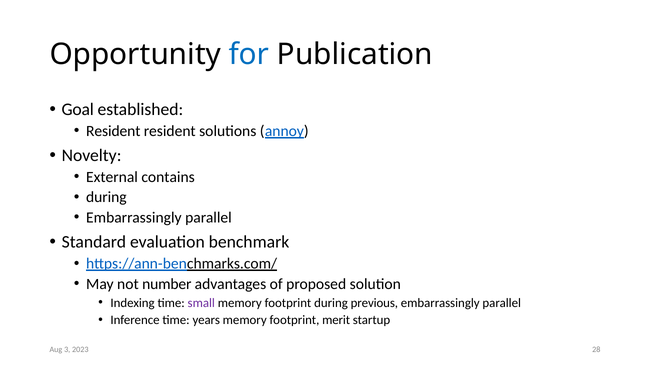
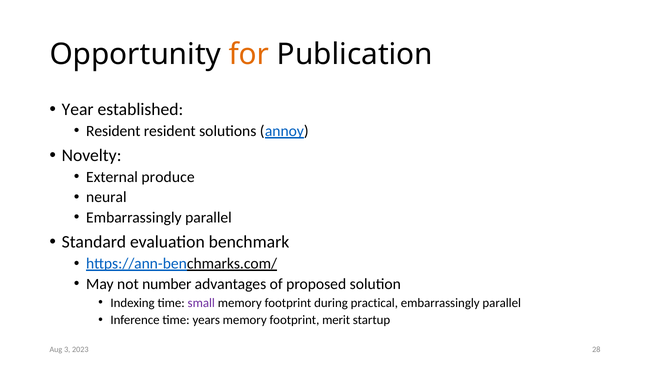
for colour: blue -> orange
Goal: Goal -> Year
contains: contains -> produce
during at (106, 197): during -> neural
previous: previous -> practical
